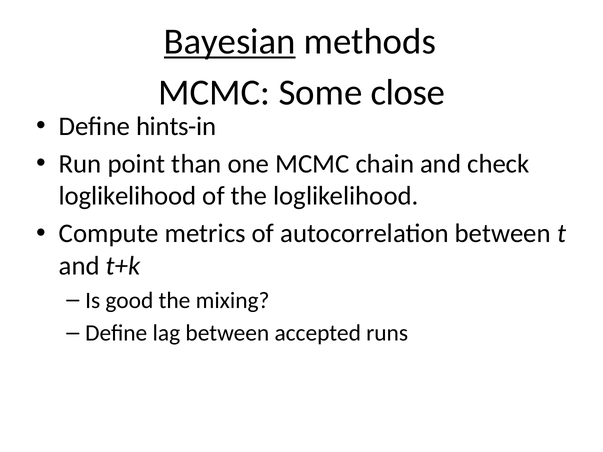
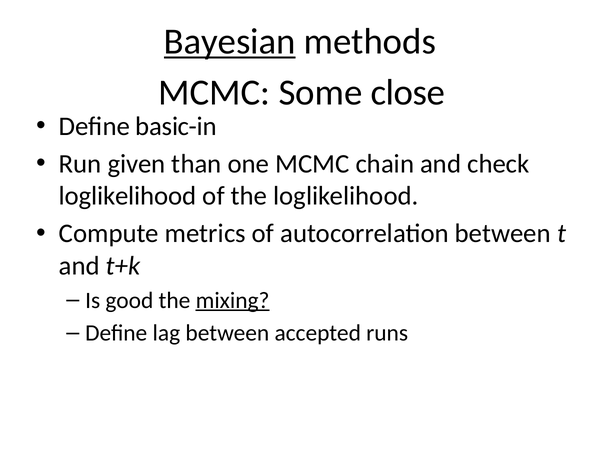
hints-in: hints-in -> basic-in
point: point -> given
mixing underline: none -> present
